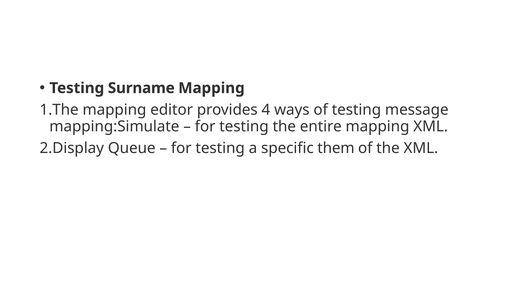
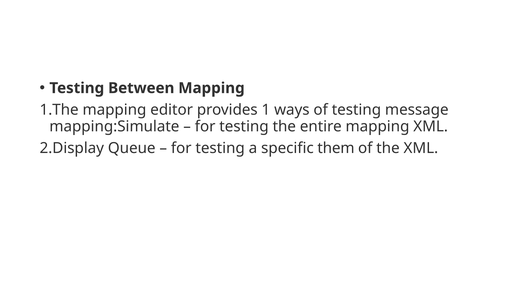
Surname: Surname -> Between
4: 4 -> 1
